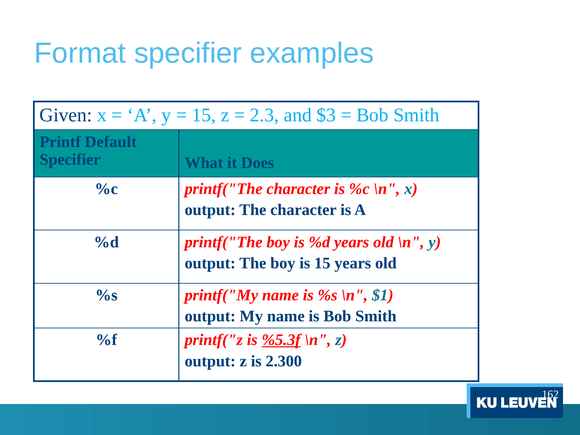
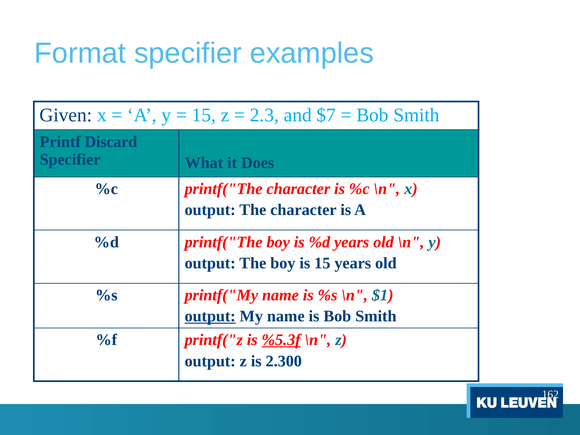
$3: $3 -> $7
Default: Default -> Discard
output at (210, 316) underline: none -> present
